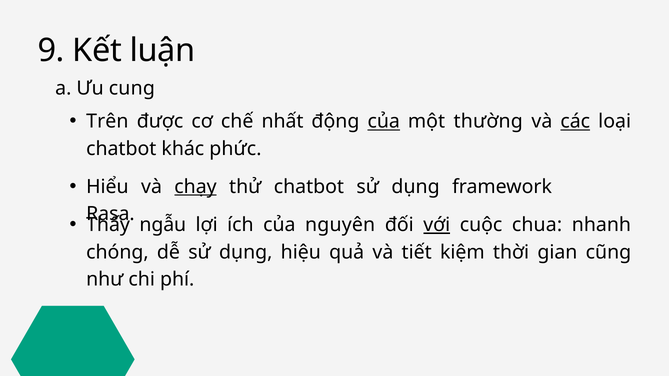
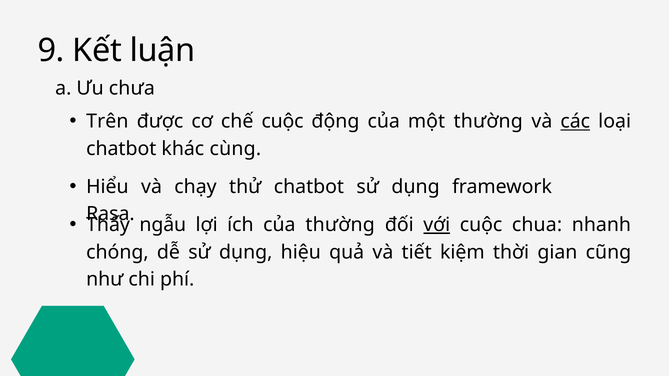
cung: cung -> chưa
chế nhất: nhất -> cuộc
của at (384, 122) underline: present -> none
phức: phức -> cùng
chạy underline: present -> none
của nguyên: nguyên -> thường
